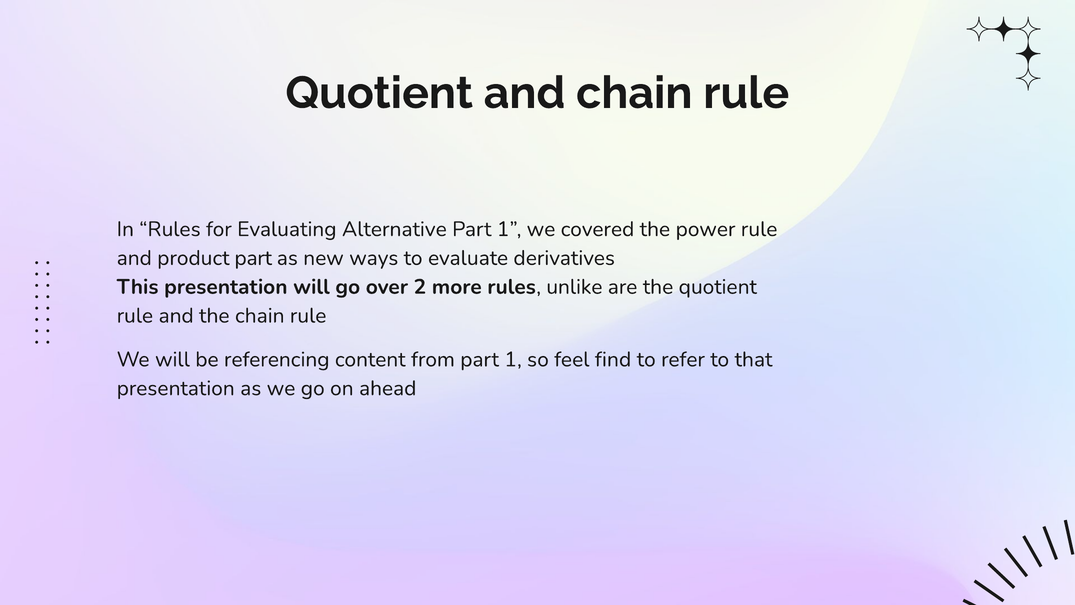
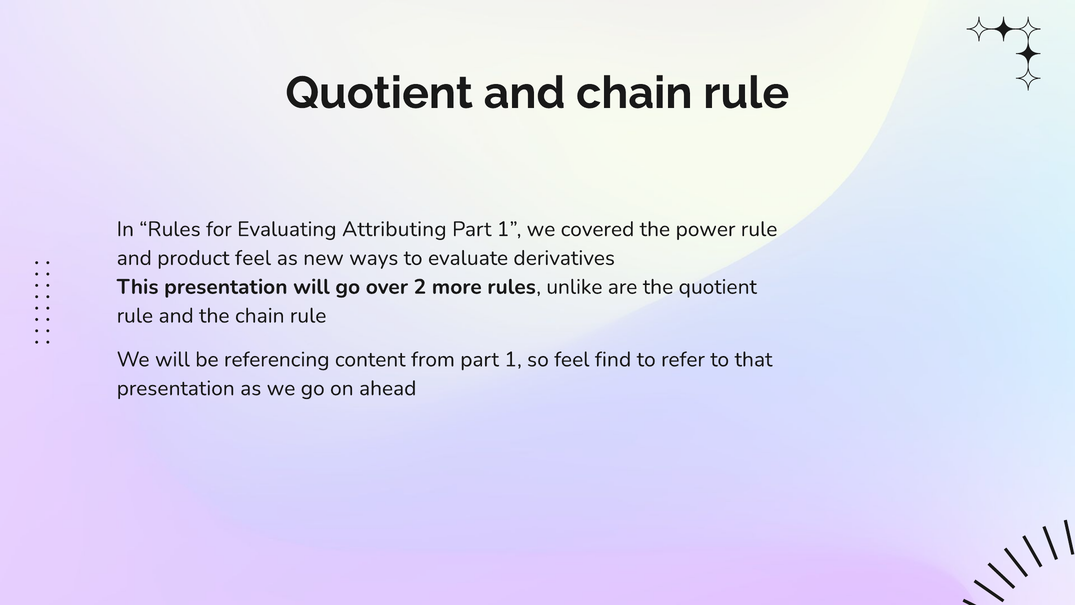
Alternative: Alternative -> Attributing
product part: part -> feel
